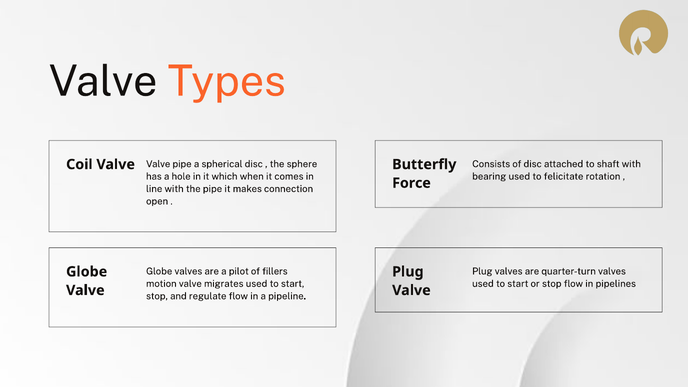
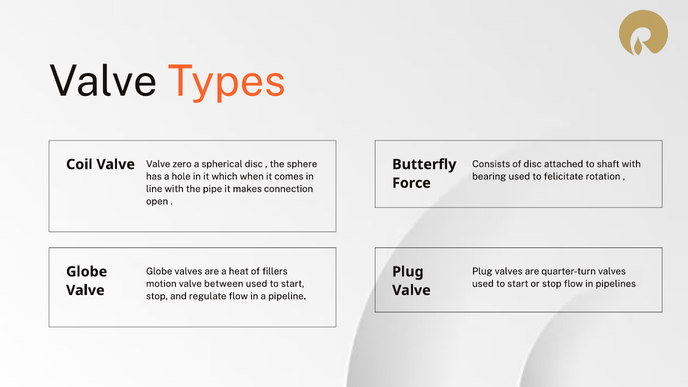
Valve pipe: pipe -> zero
pilot: pilot -> heat
migrates: migrates -> between
